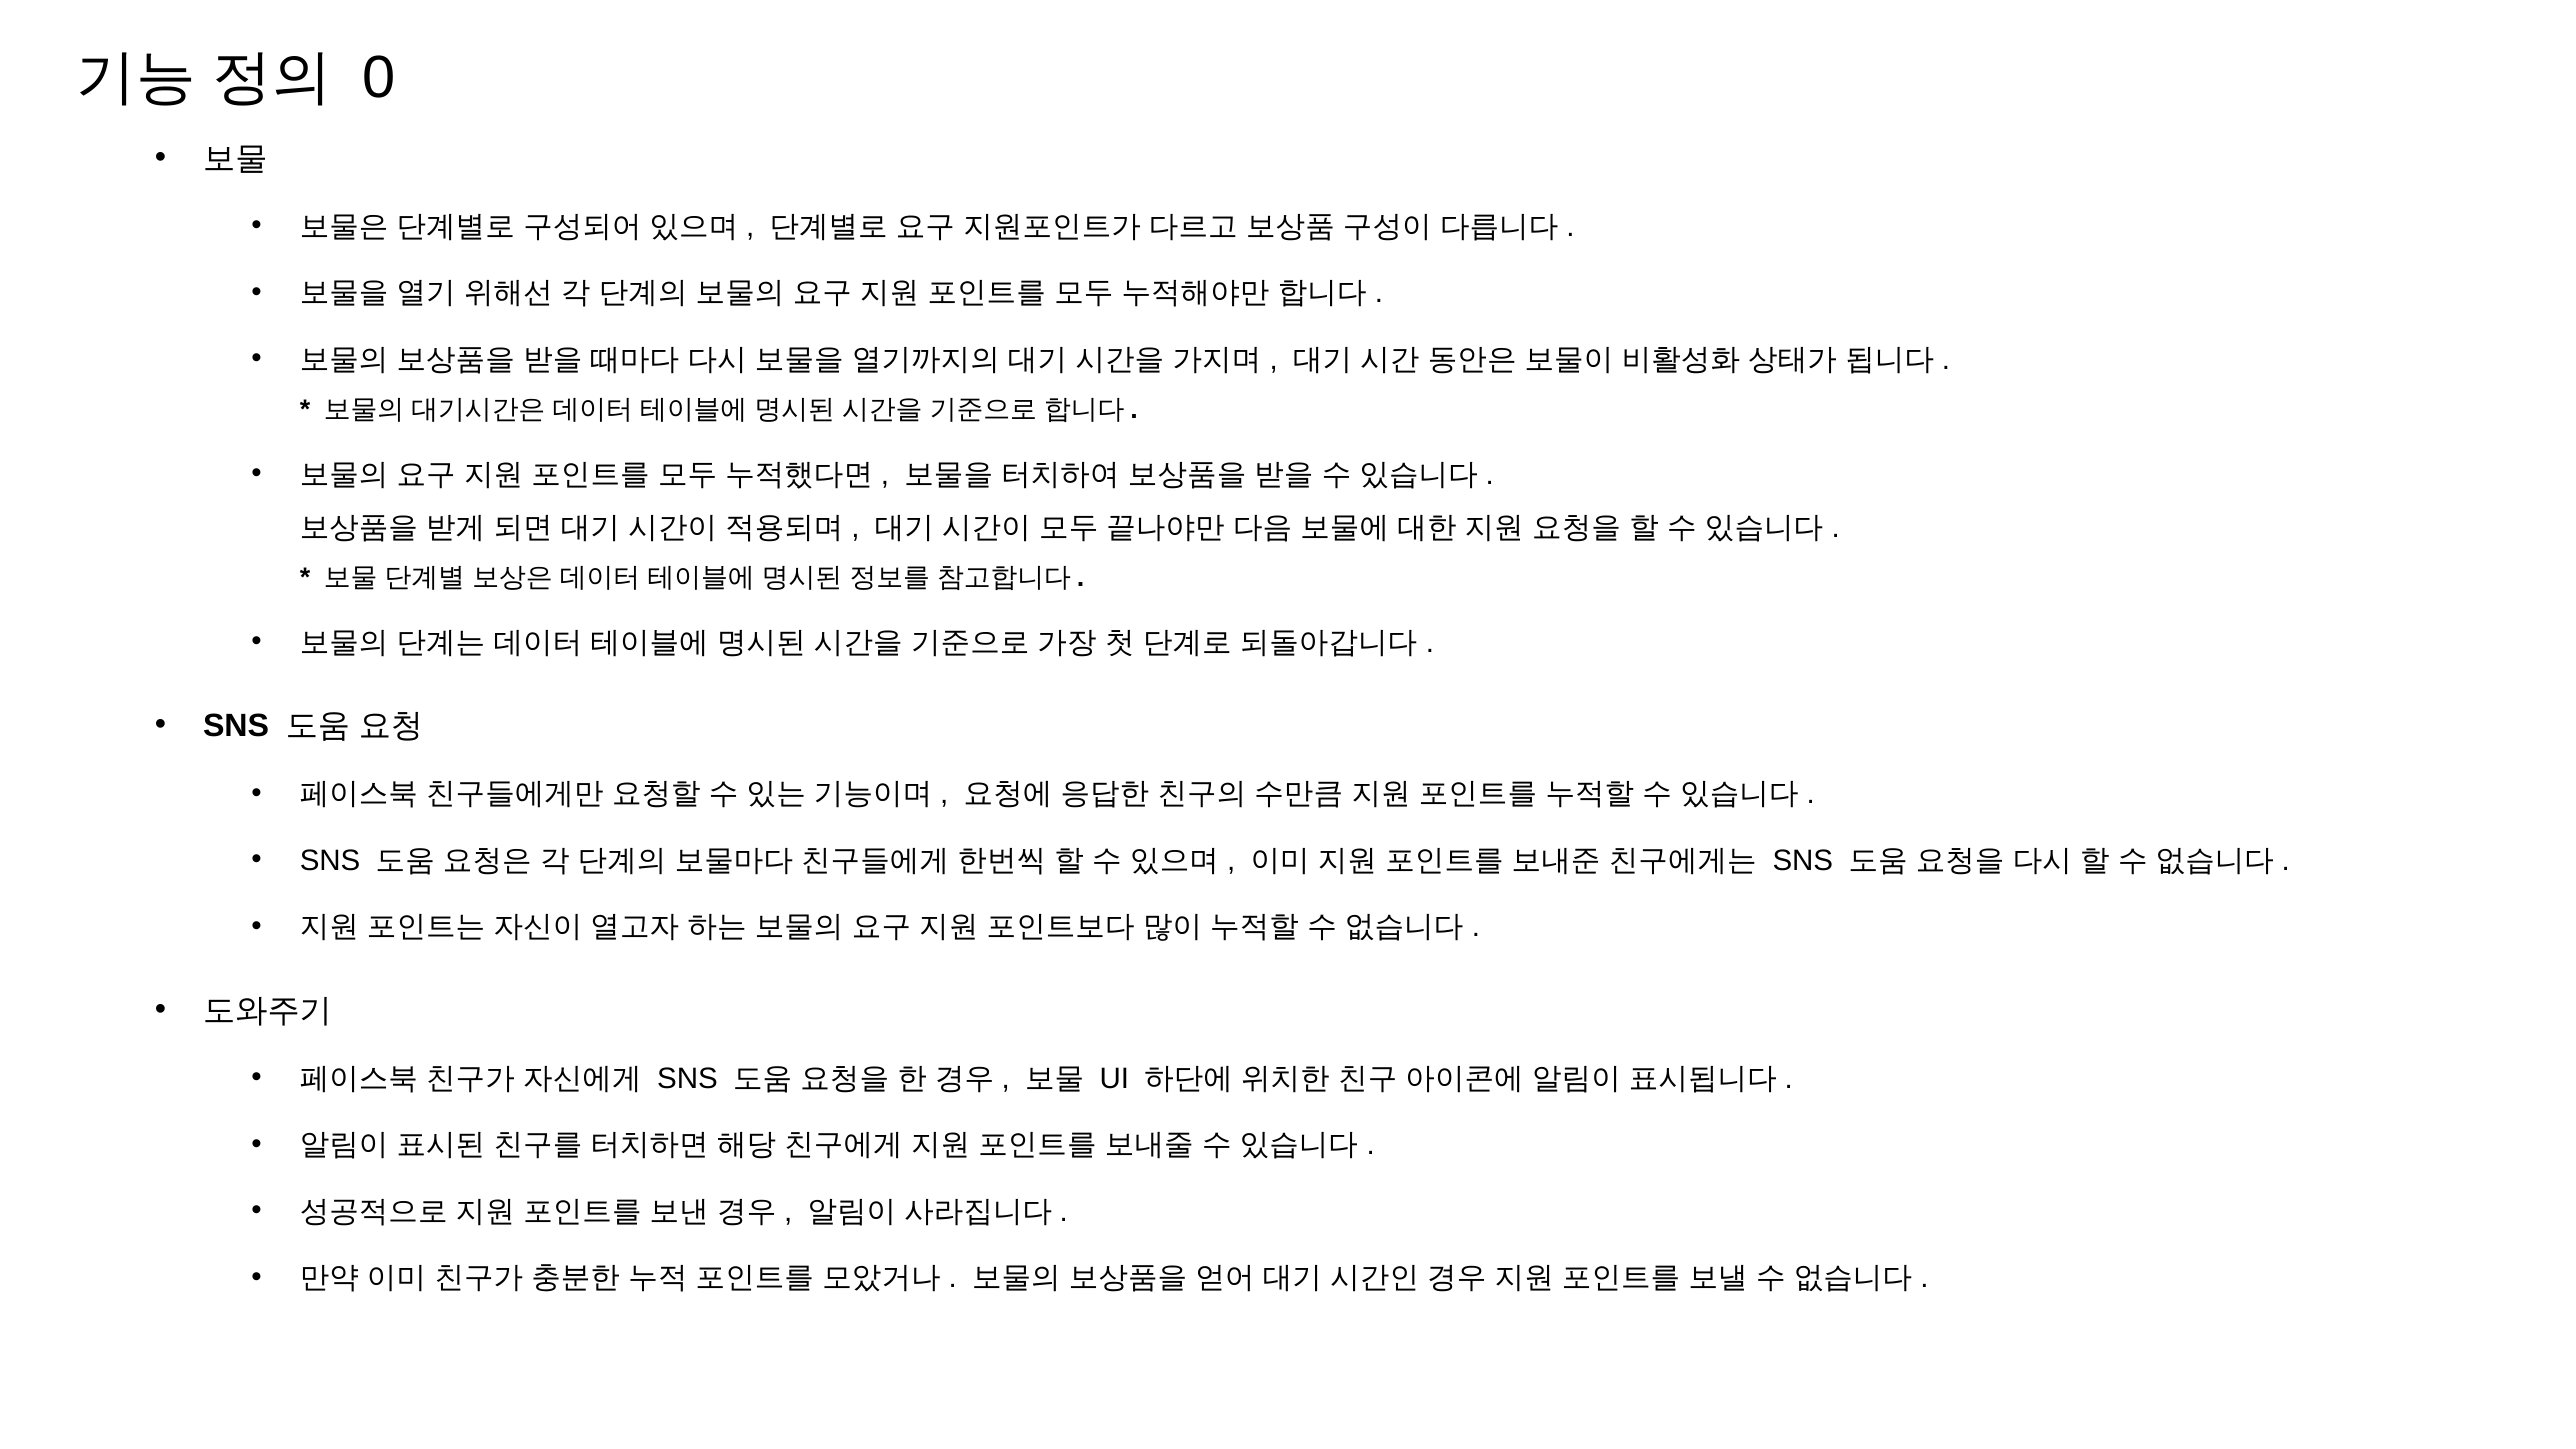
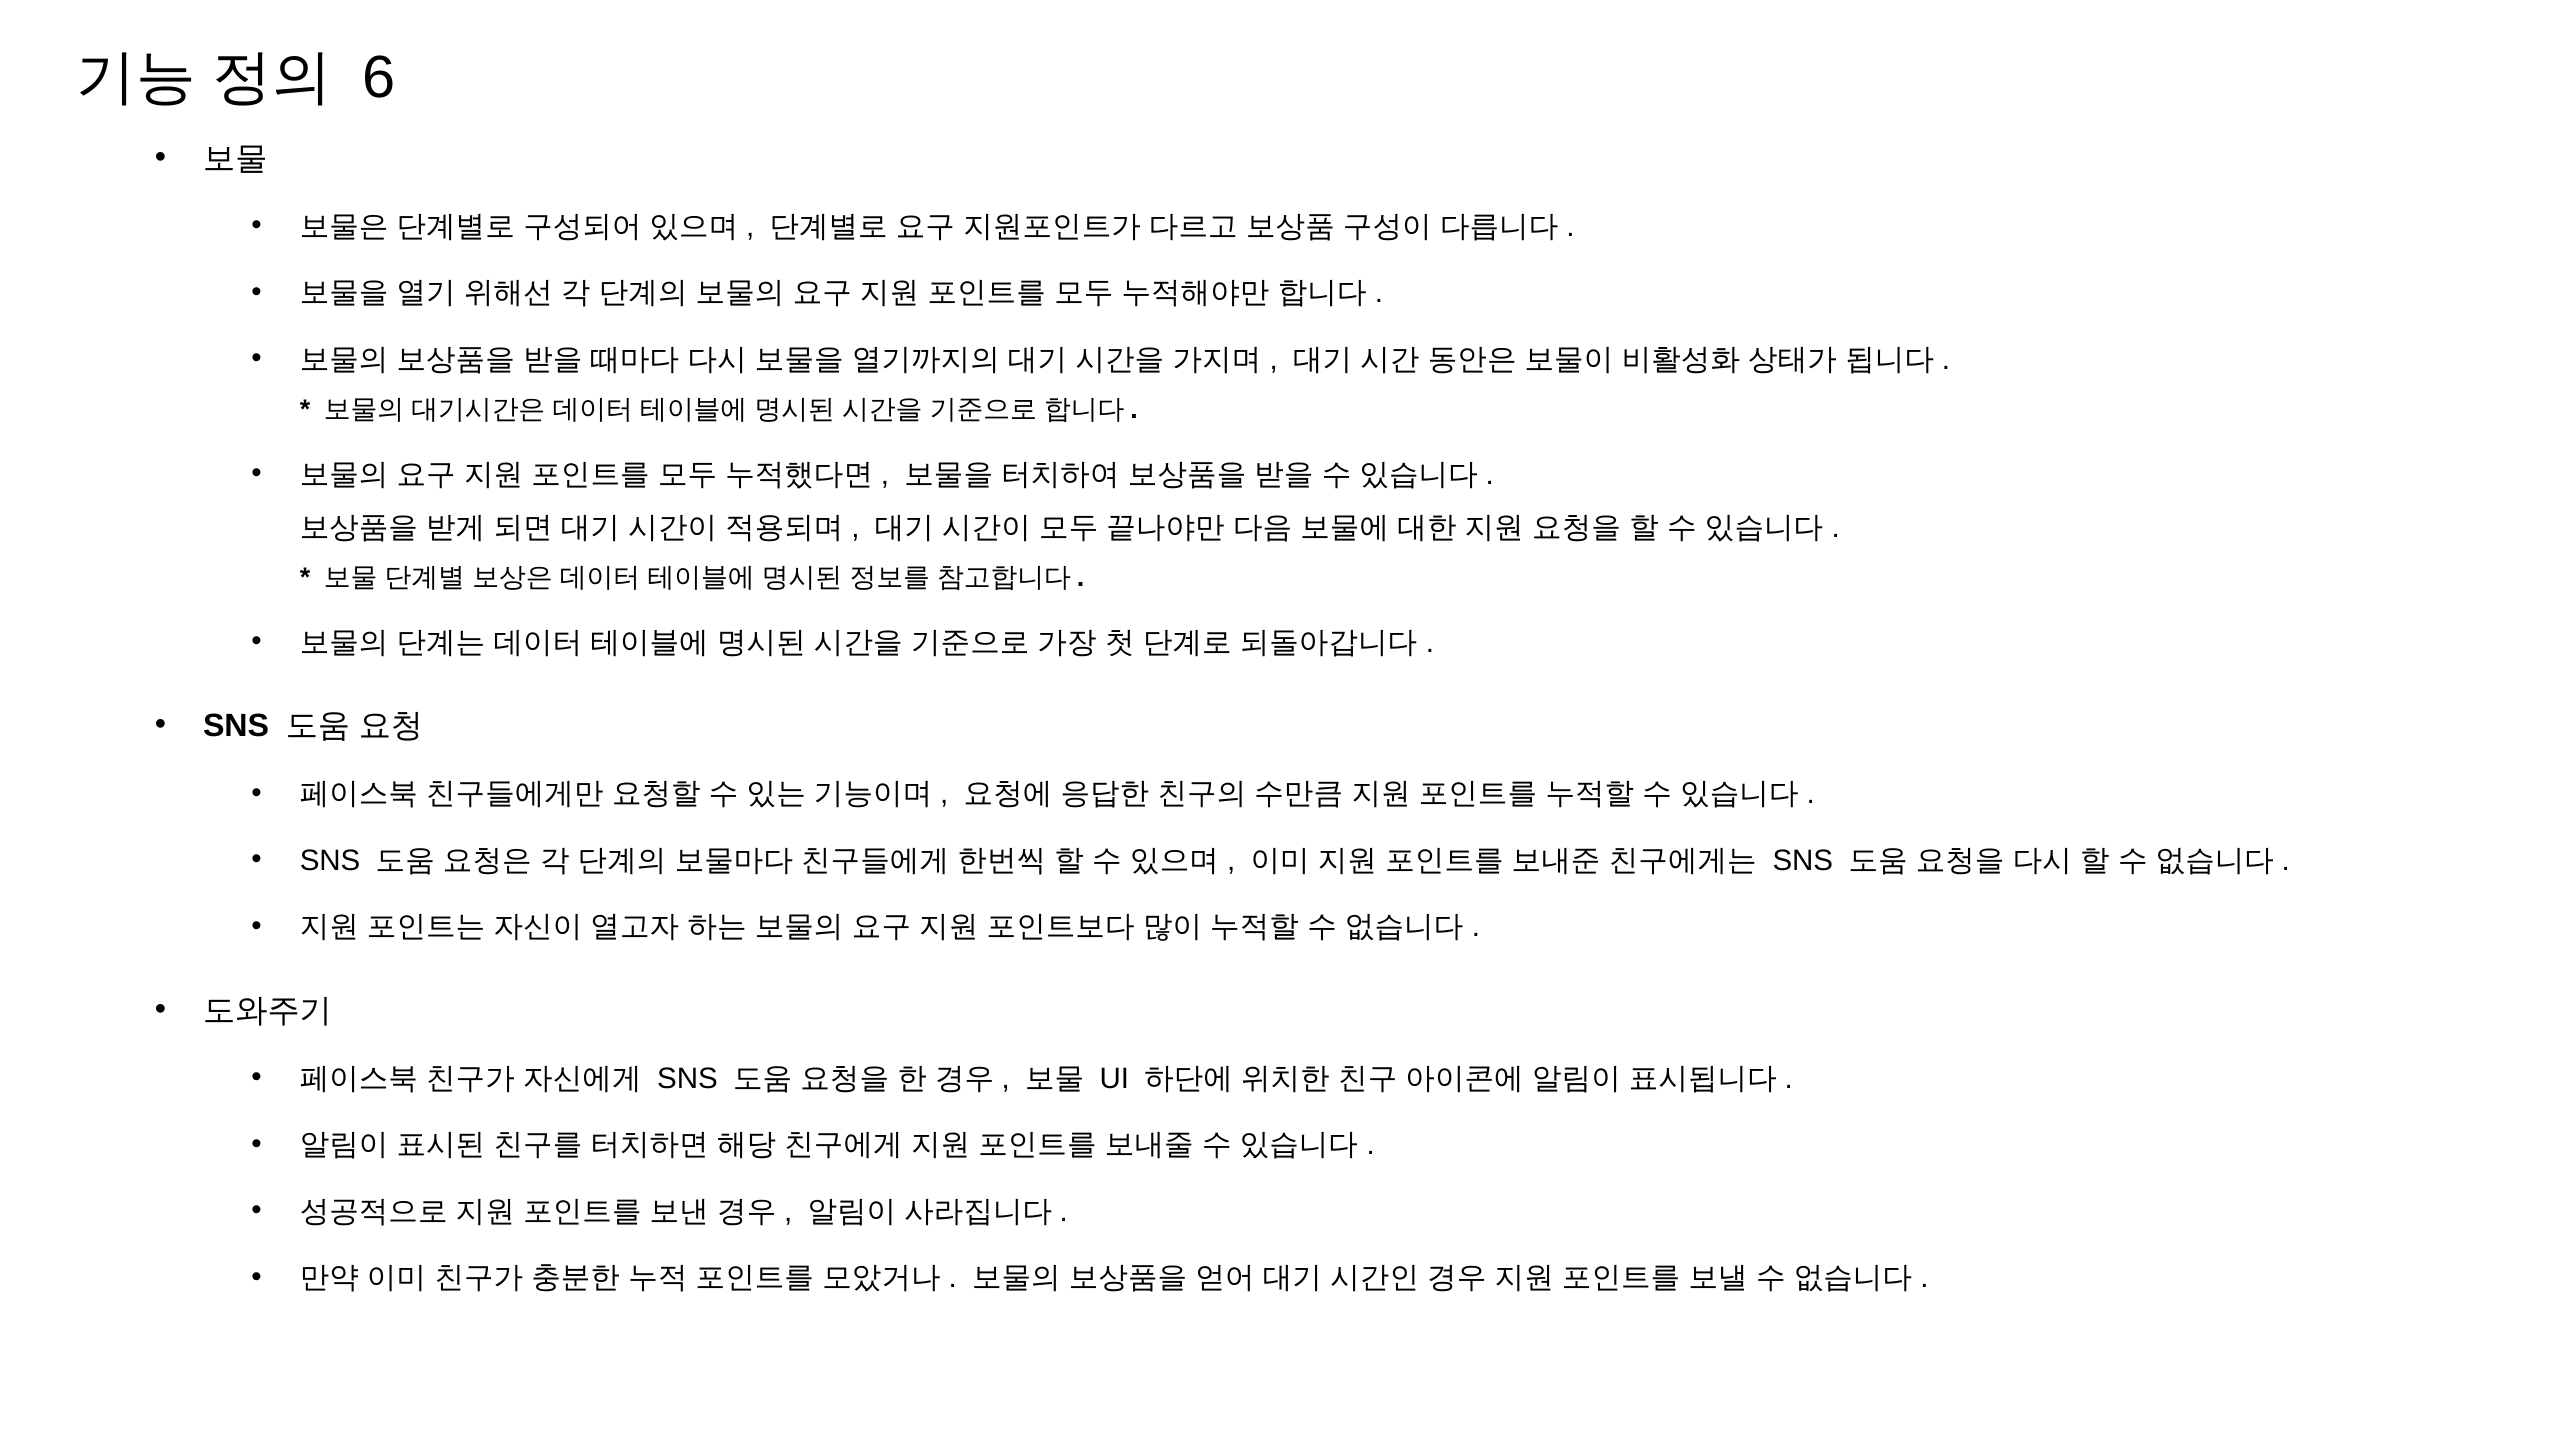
0: 0 -> 6
